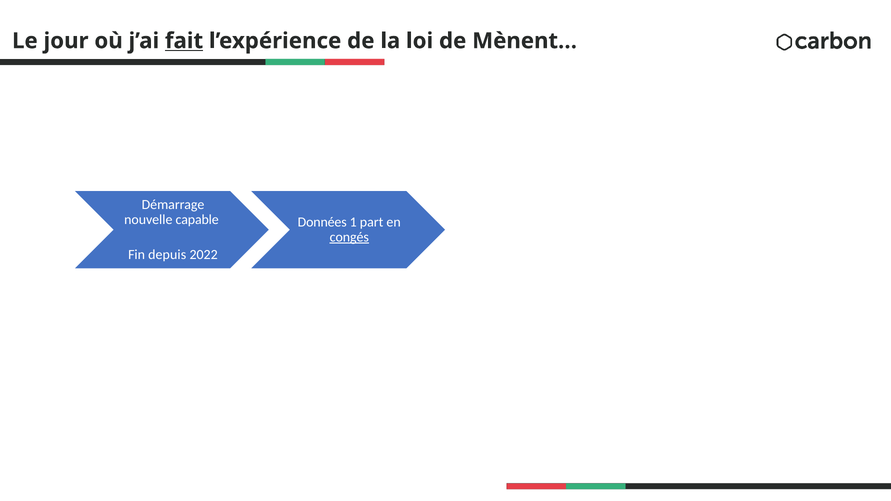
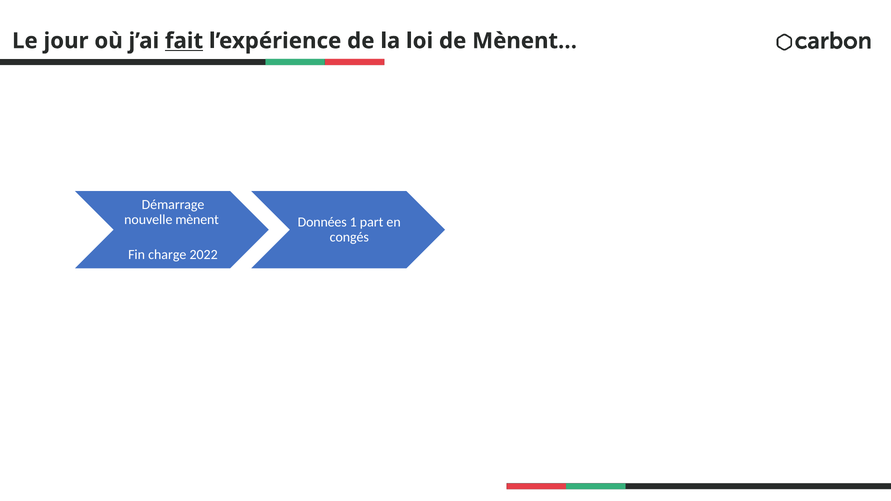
capable: capable -> mènent
congés underline: present -> none
depuis: depuis -> charge
